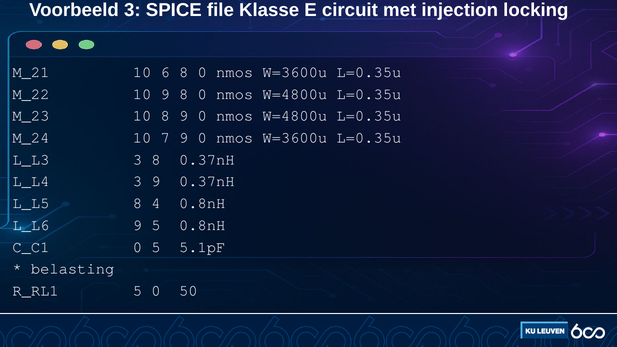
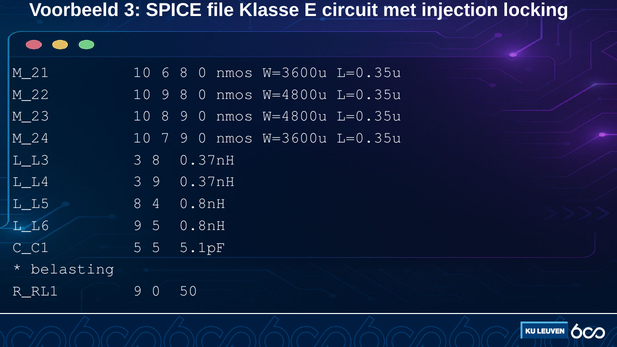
C_C1 0: 0 -> 5
R_RL1 5: 5 -> 9
